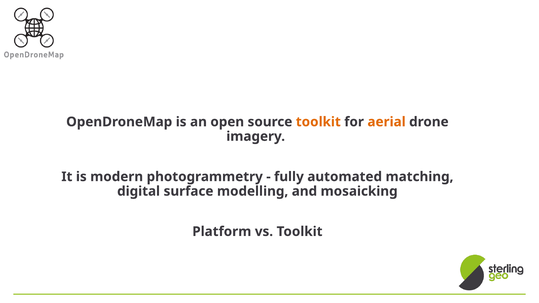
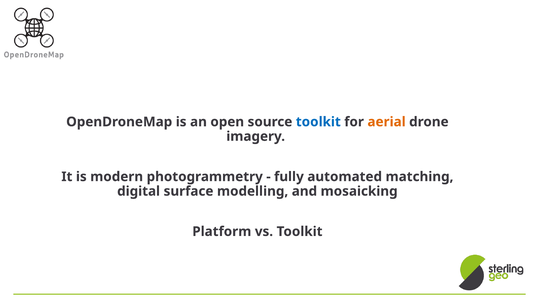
toolkit at (318, 122) colour: orange -> blue
